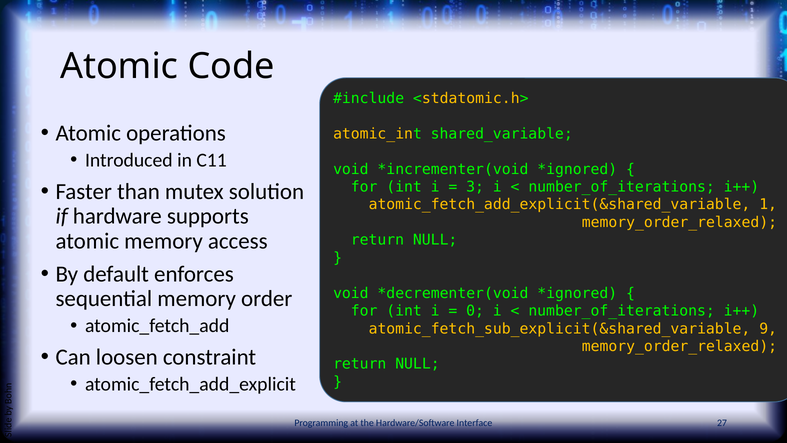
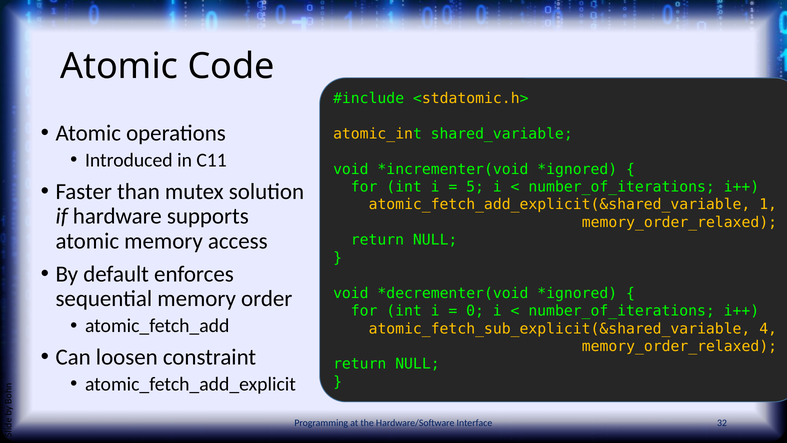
3: 3 -> 5
9: 9 -> 4
27: 27 -> 32
